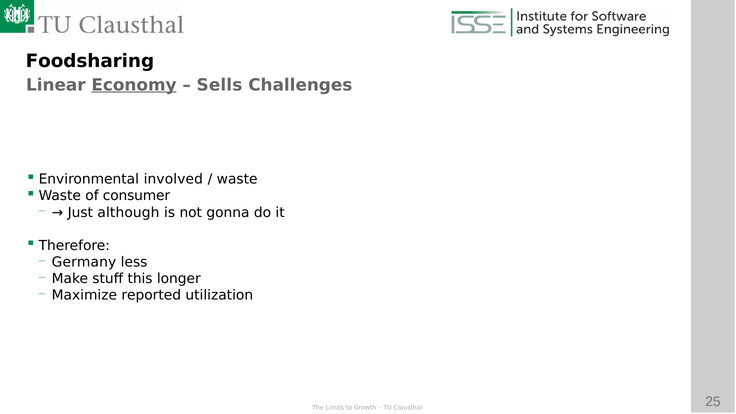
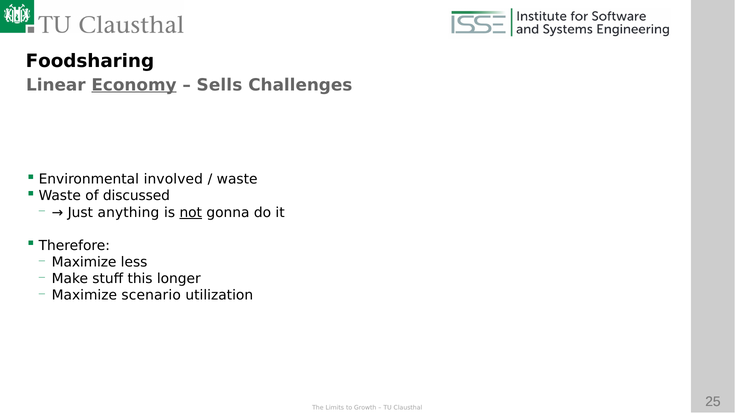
consumer: consumer -> discussed
although: although -> anything
not underline: none -> present
Germany at (84, 262): Germany -> Maximize
reported: reported -> scenario
